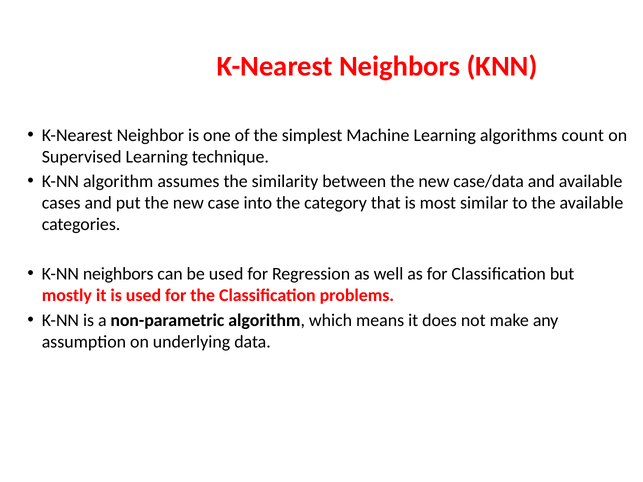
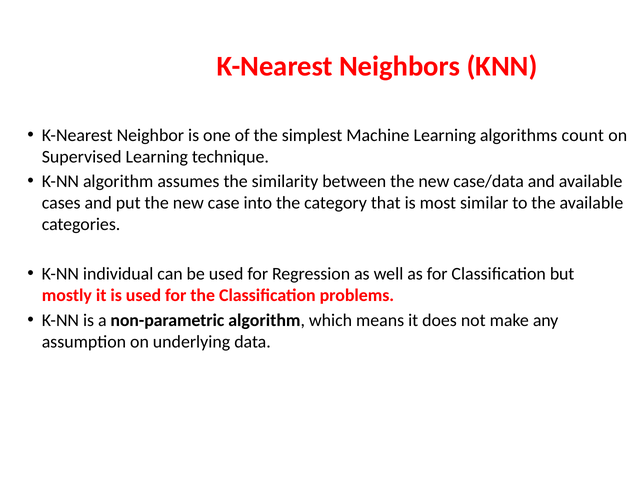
K-NN neighbors: neighbors -> individual
